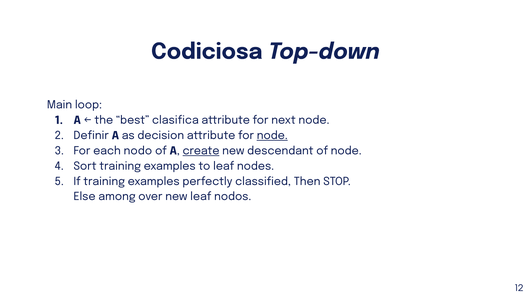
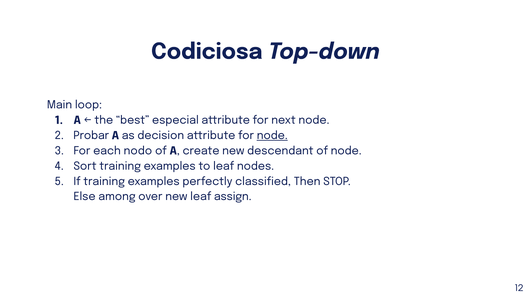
clasifica: clasifica -> especial
Definir: Definir -> Probar
create underline: present -> none
nodos: nodos -> assign
